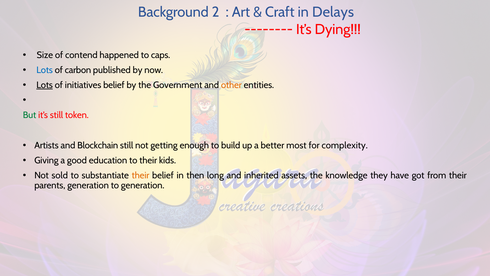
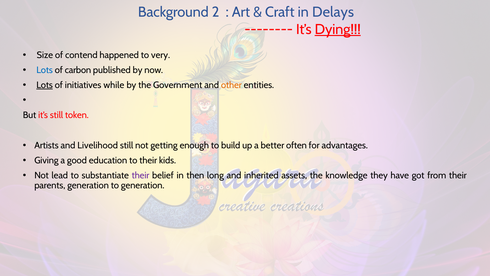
Dying underline: none -> present
caps: caps -> very
initiatives belief: belief -> while
But colour: green -> black
Blockchain: Blockchain -> Livelihood
most: most -> often
complexity: complexity -> advantages
sold: sold -> lead
their at (140, 175) colour: orange -> purple
